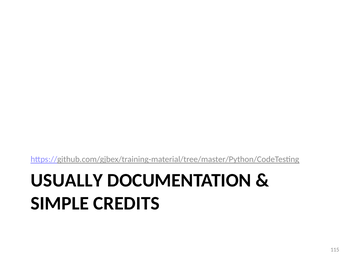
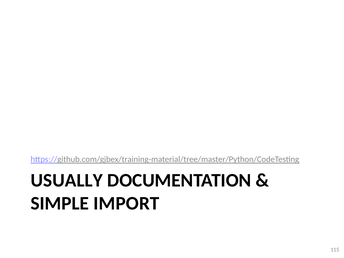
CREDITS: CREDITS -> IMPORT
